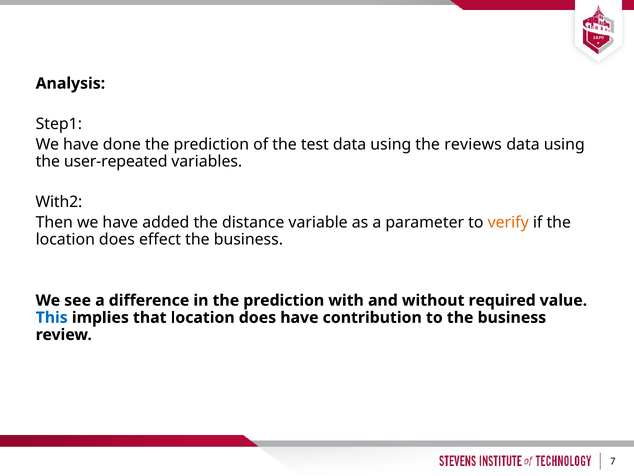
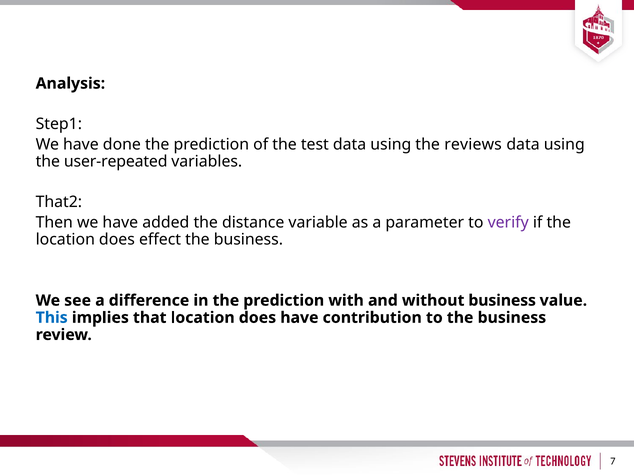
With2: With2 -> That2
verify colour: orange -> purple
without required: required -> business
